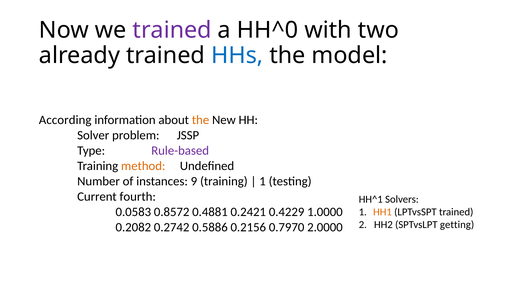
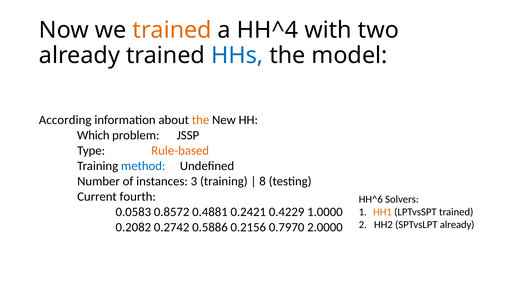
trained at (172, 30) colour: purple -> orange
HH^0: HH^0 -> HH^4
Solver: Solver -> Which
Rule-based colour: purple -> orange
method colour: orange -> blue
9: 9 -> 3
1 at (263, 182): 1 -> 8
HH^1: HH^1 -> HH^6
SPTvsLPT getting: getting -> already
